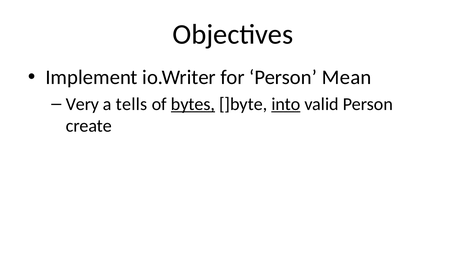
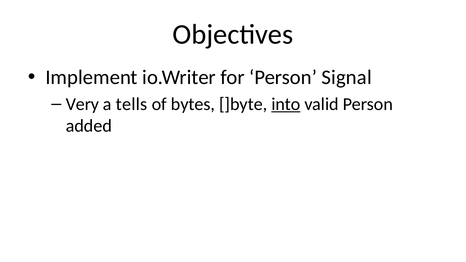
Mean: Mean -> Signal
bytes underline: present -> none
create: create -> added
